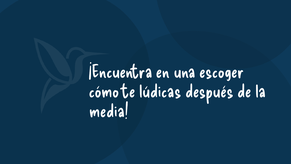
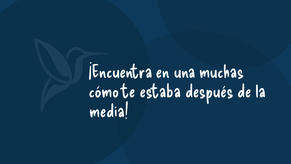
escoger: escoger -> muchas
lúdicas: lúdicas -> estaba
